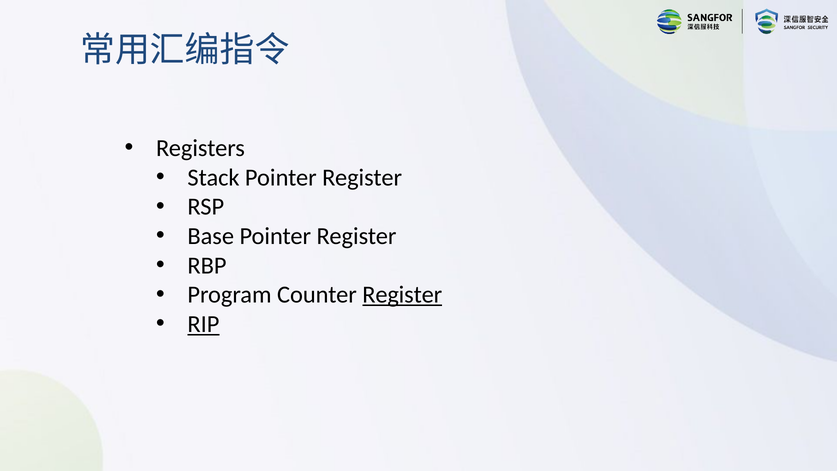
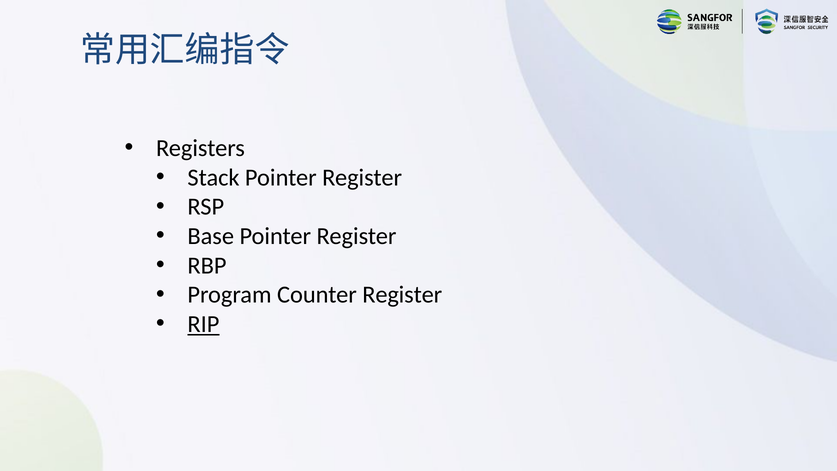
Register at (402, 295) underline: present -> none
